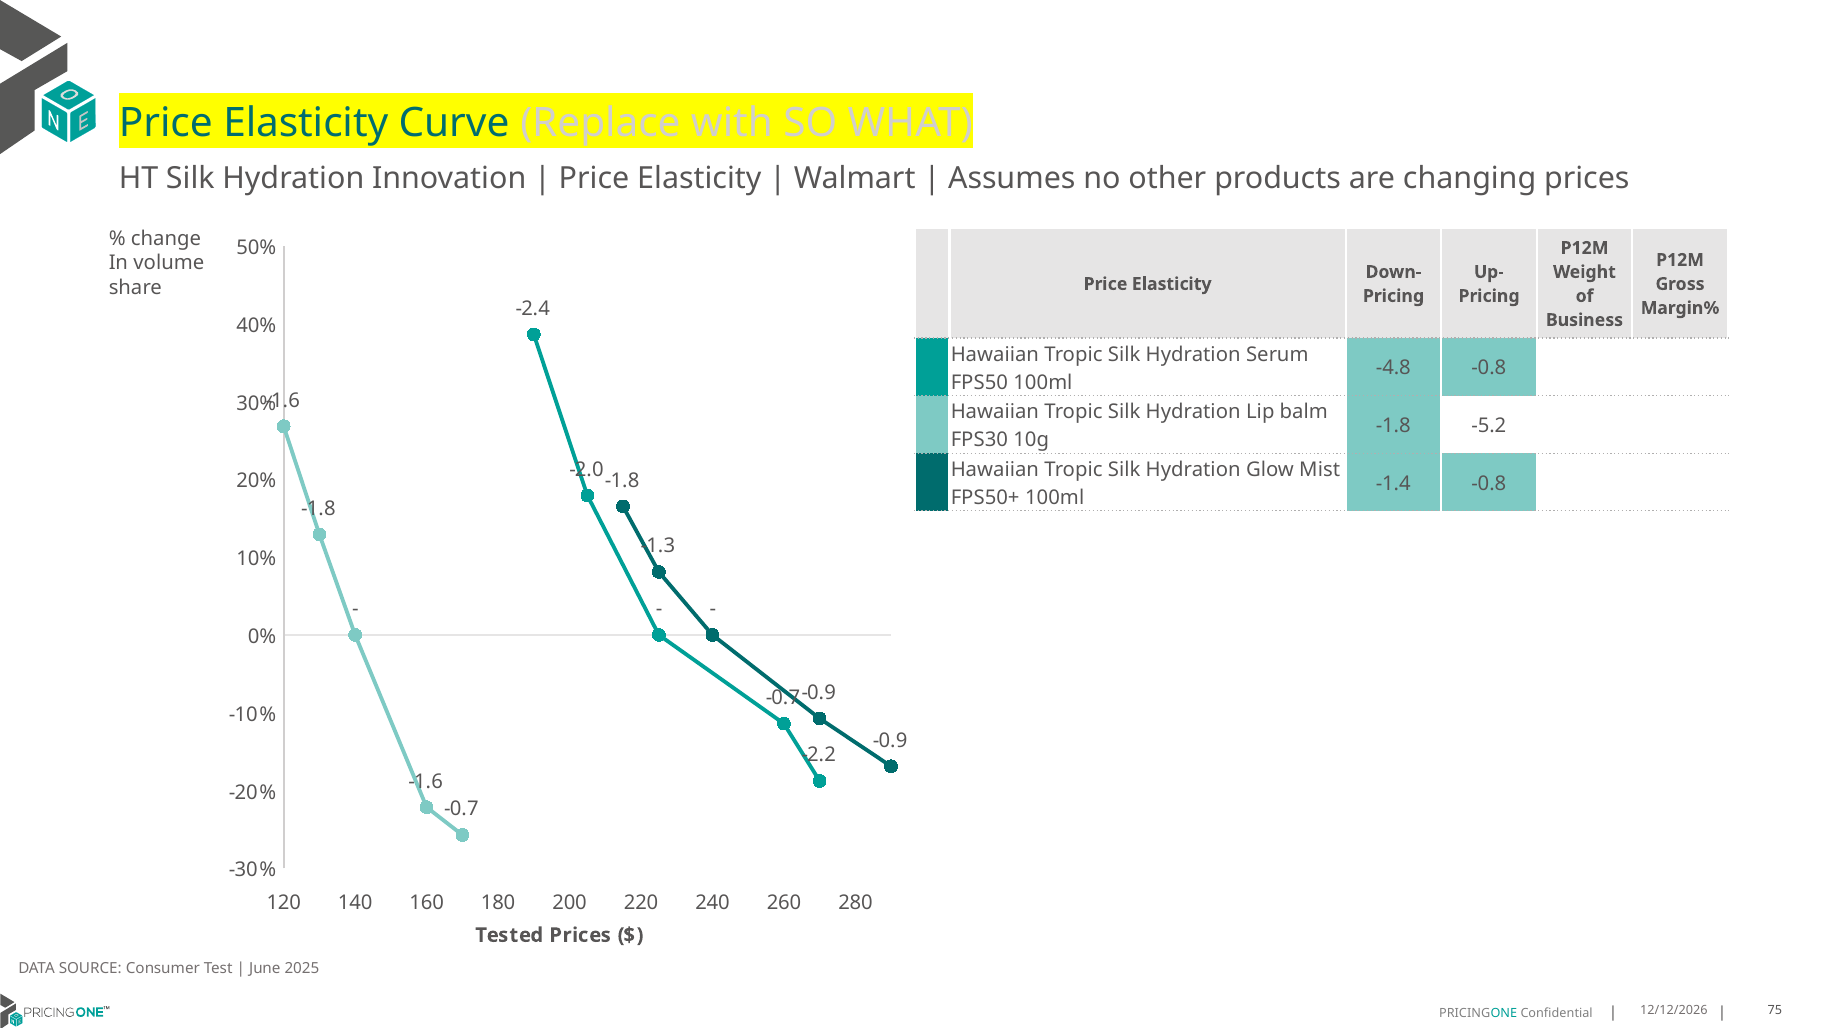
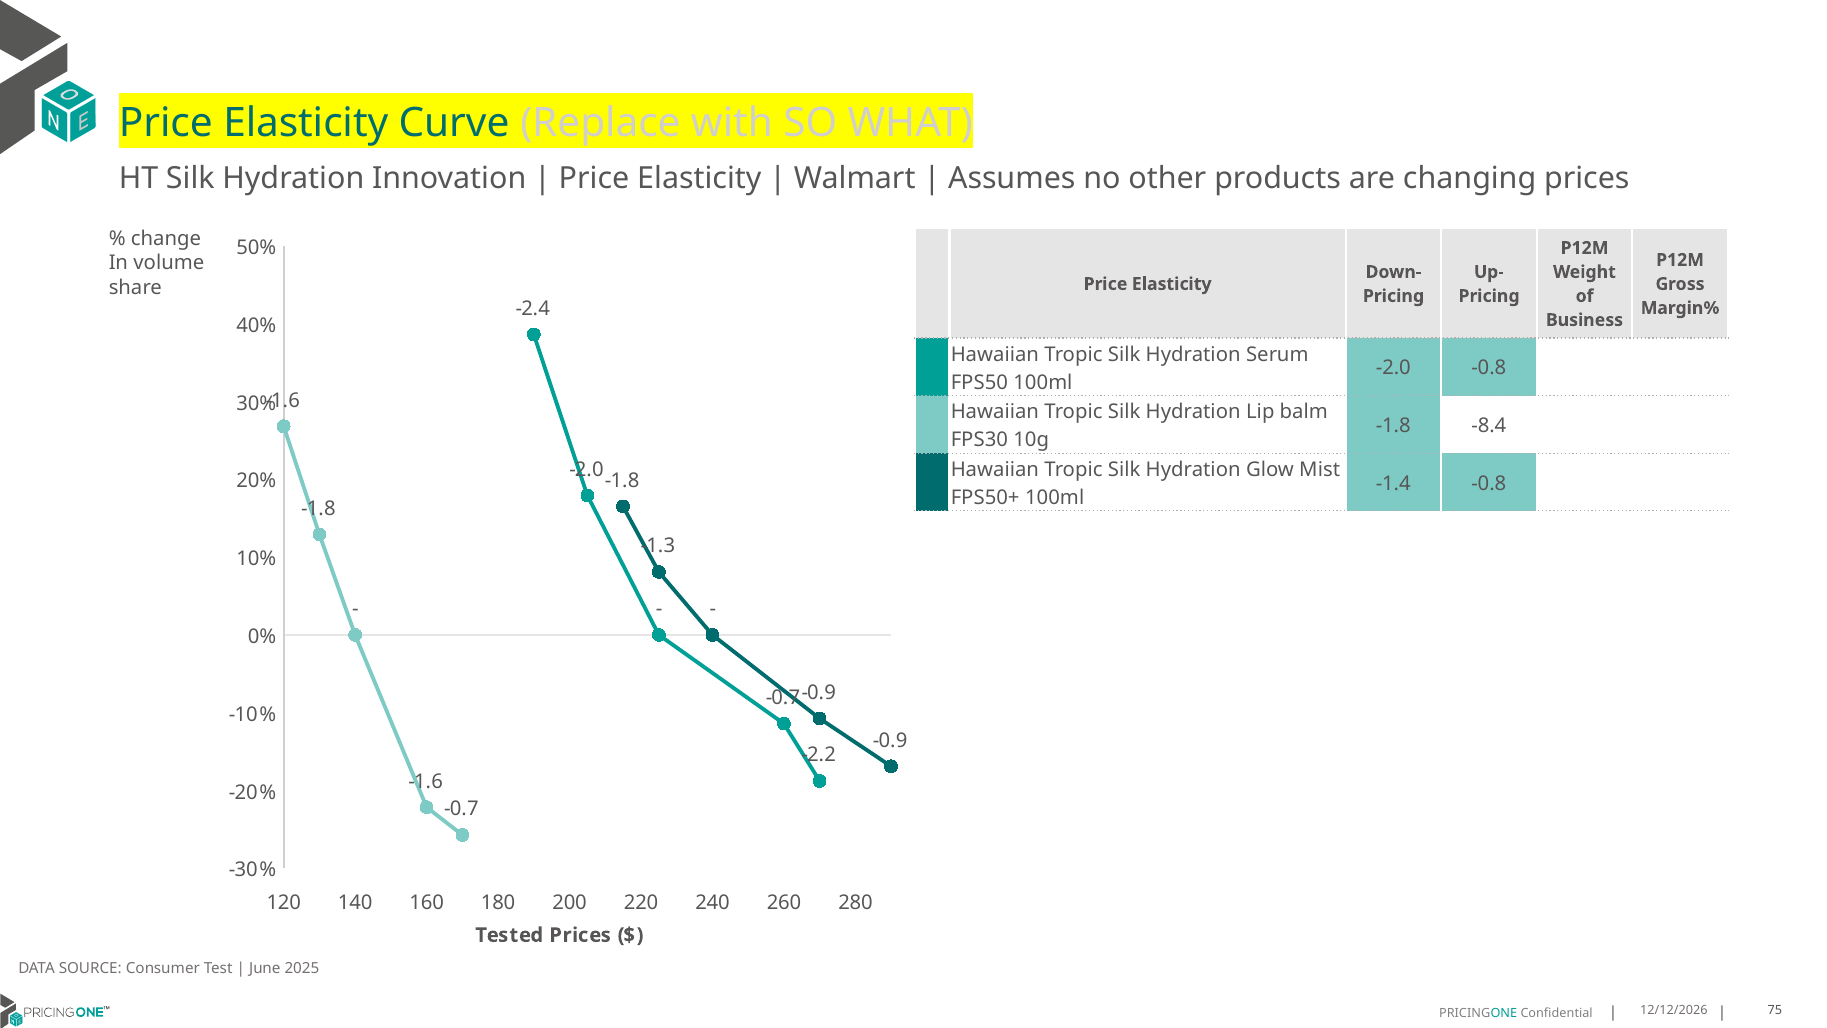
-4.8 at (1393, 368): -4.8 -> -2.0
-5.2: -5.2 -> -8.4
